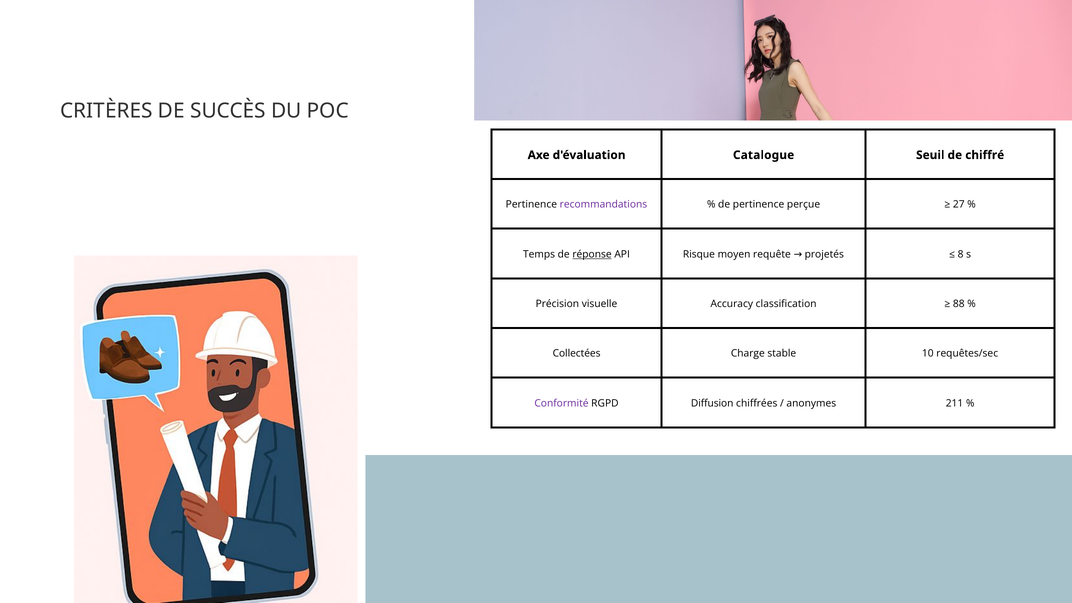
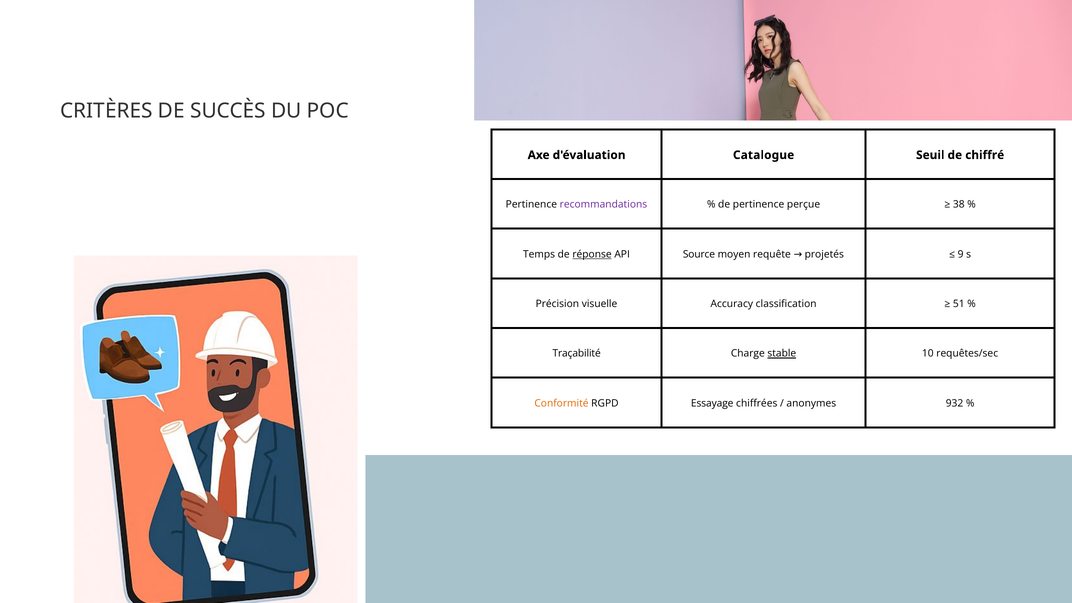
27: 27 -> 38
8: 8 -> 9
Risque: Risque -> Source
88: 88 -> 51
Collectées: Collectées -> Traçabilité
stable underline: none -> present
Conformité colour: purple -> orange
Diffusion: Diffusion -> Essayage
211: 211 -> 932
